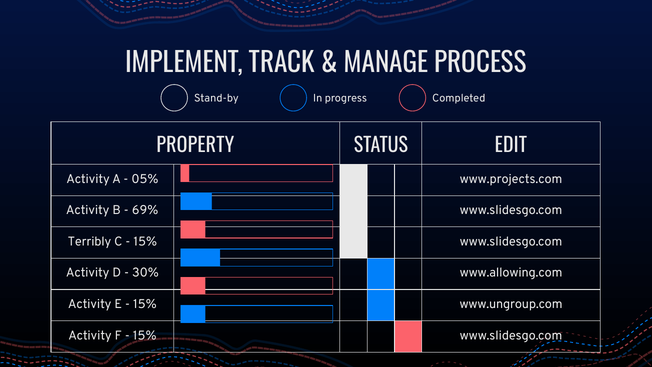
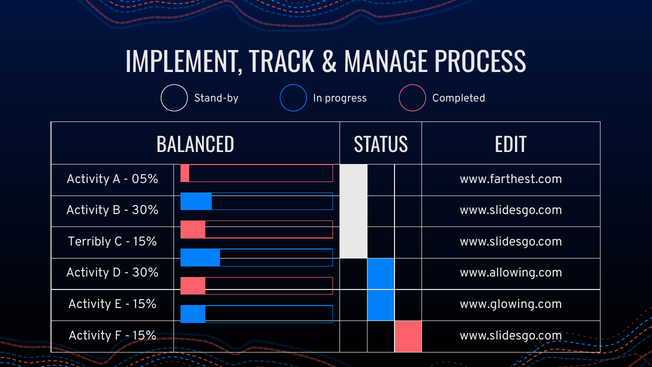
PROPERTY: PROPERTY -> BALANCED
www.projects.com: www.projects.com -> www.farthest.com
69% at (145, 210): 69% -> 30%
www.ungroup.com: www.ungroup.com -> www.glowing.com
